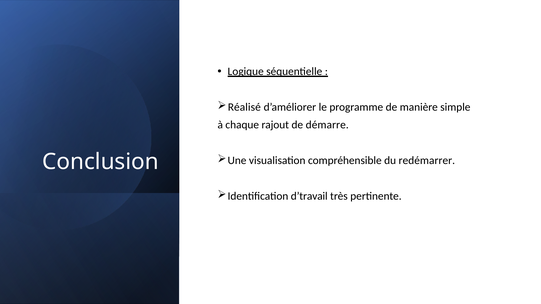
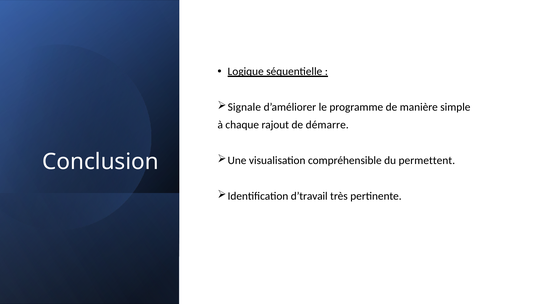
Réalisé: Réalisé -> Signale
redémarrer: redémarrer -> permettent
